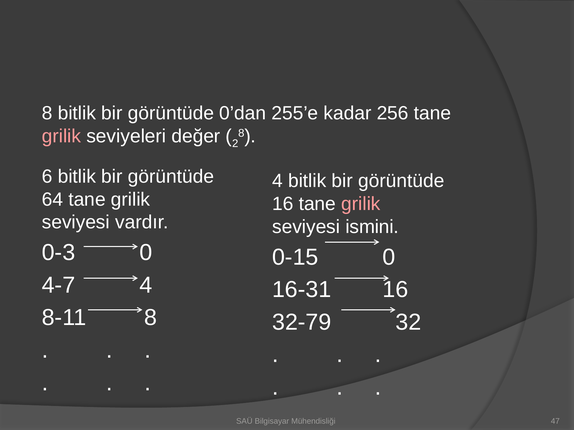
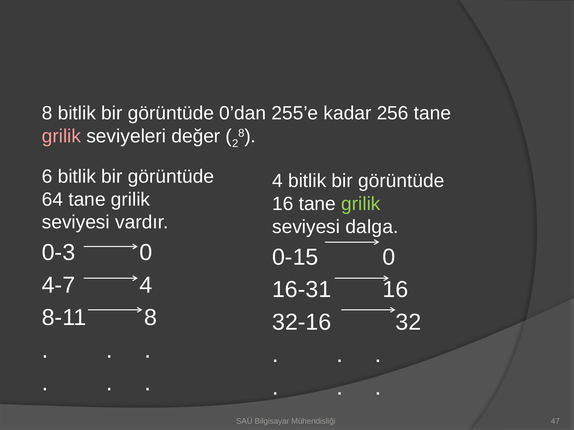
grilik at (361, 204) colour: pink -> light green
ismini: ismini -> dalga
32-79: 32-79 -> 32-16
